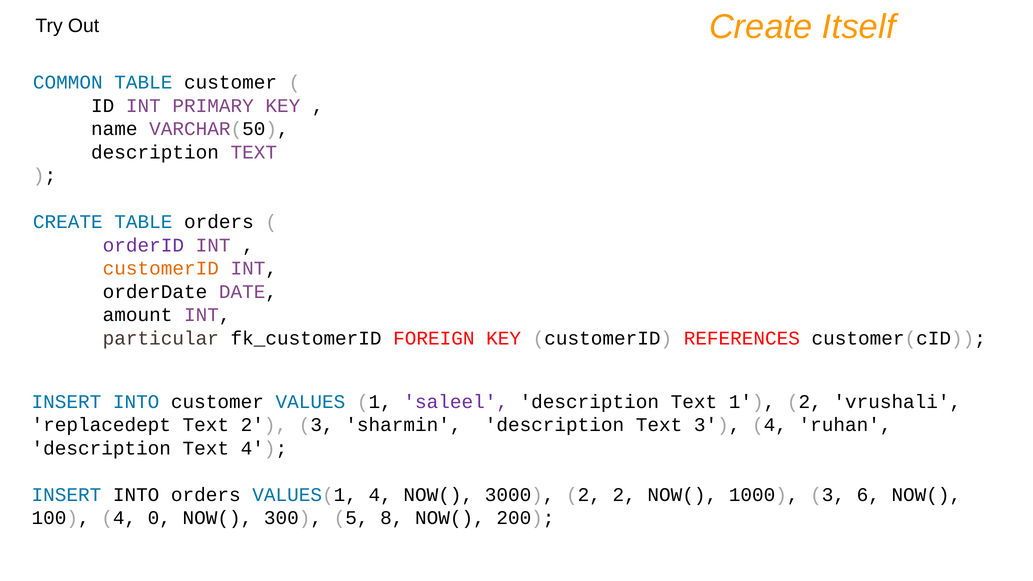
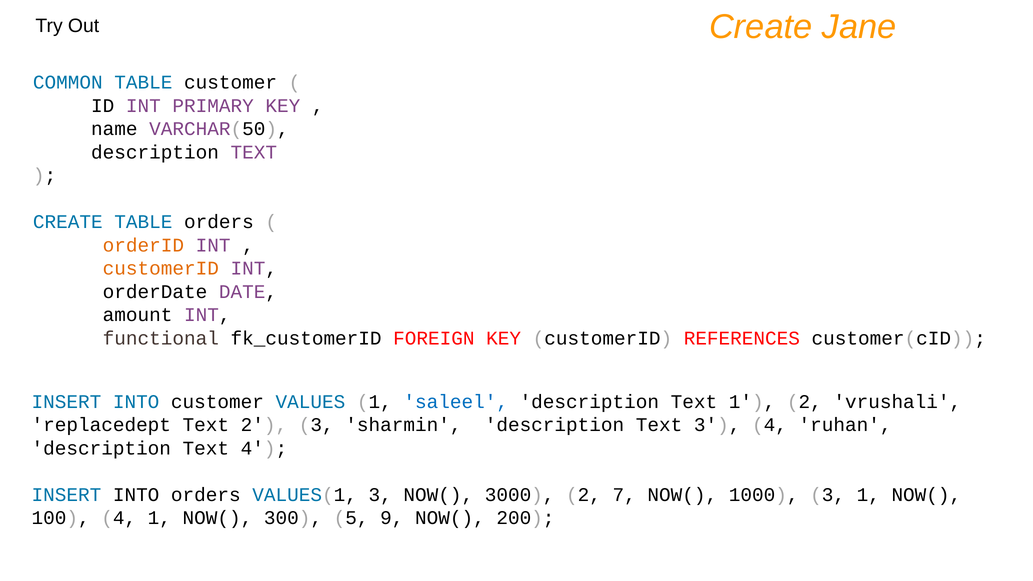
Itself: Itself -> Jane
orderID colour: purple -> orange
particular: particular -> functional
saleel colour: purple -> blue
VALUES(1 4: 4 -> 3
2 2: 2 -> 7
3 6: 6 -> 1
4 0: 0 -> 1
8: 8 -> 9
